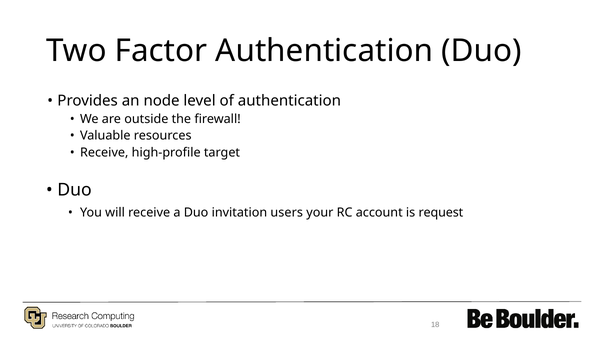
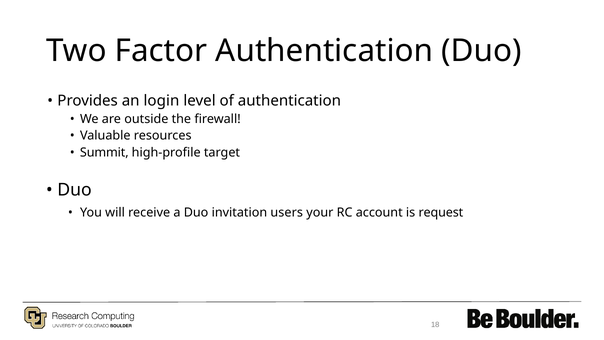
node: node -> login
Receive at (104, 152): Receive -> Summit
